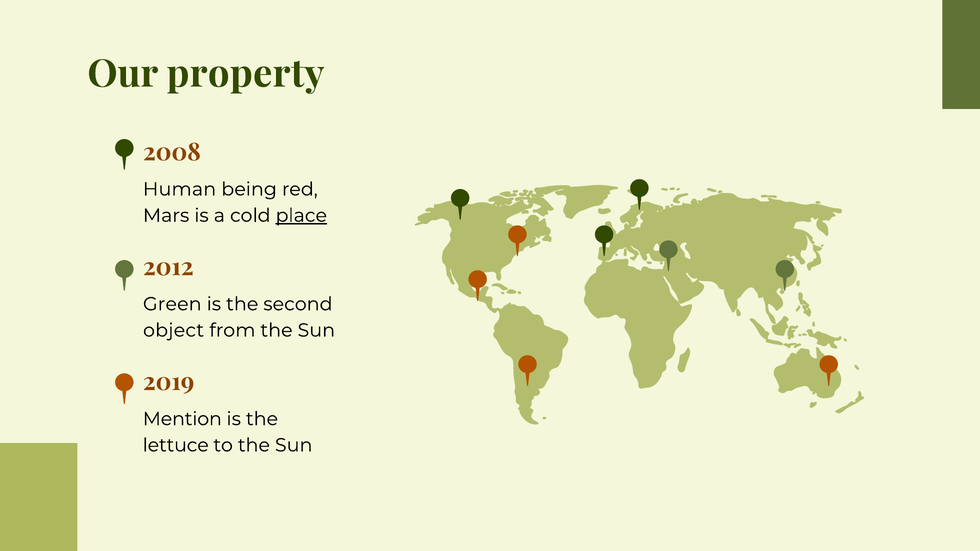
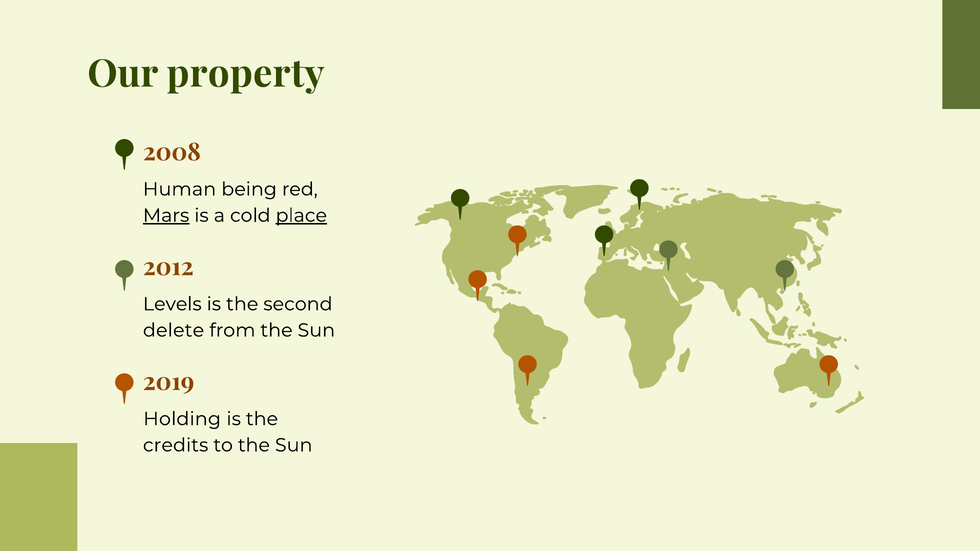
Mars underline: none -> present
Green: Green -> Levels
object: object -> delete
Mention: Mention -> Holding
lettuce: lettuce -> credits
